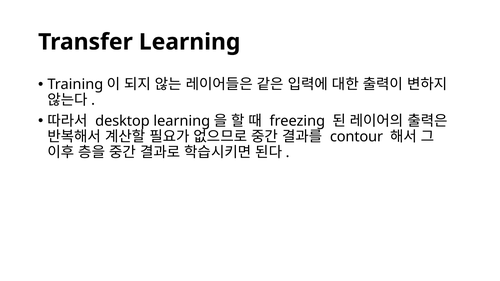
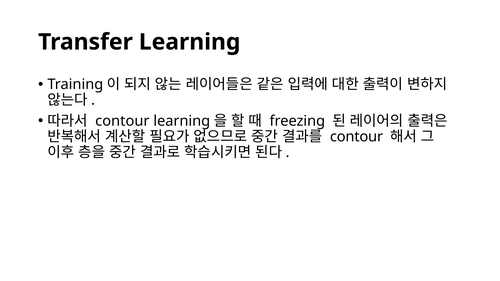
desktop at (122, 121): desktop -> contour
